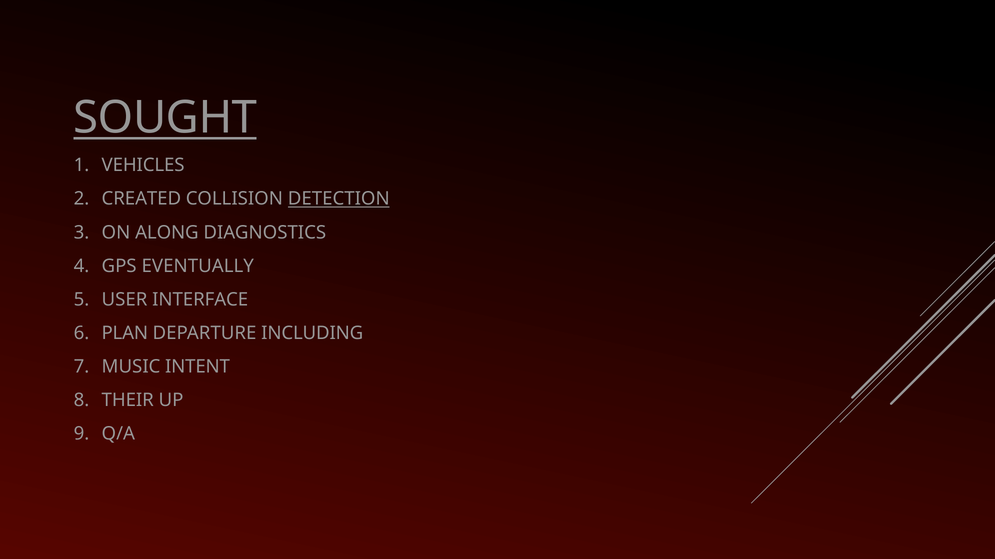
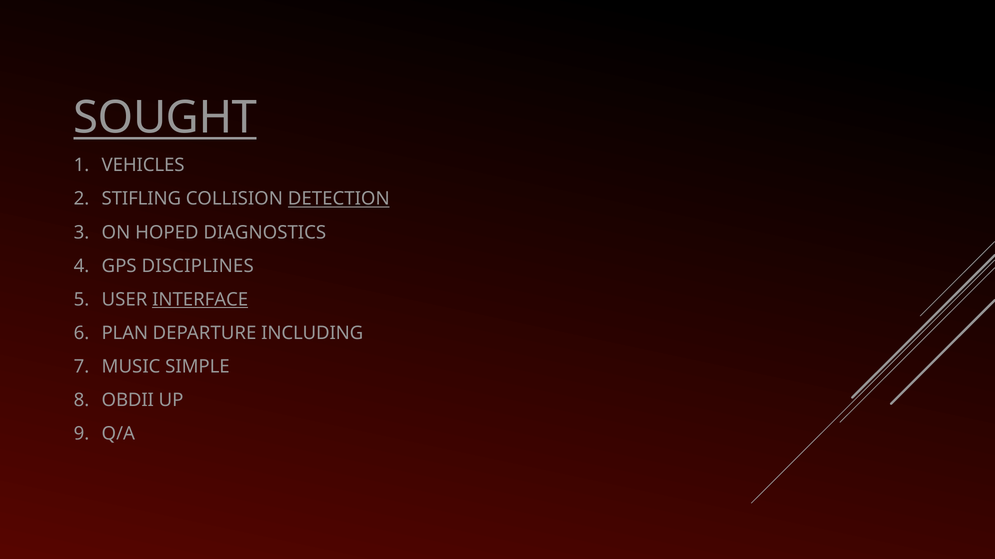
CREATED: CREATED -> STIFLING
ALONG: ALONG -> HOPED
EVENTUALLY: EVENTUALLY -> DISCIPLINES
INTERFACE underline: none -> present
INTENT: INTENT -> SIMPLE
THEIR: THEIR -> OBDII
